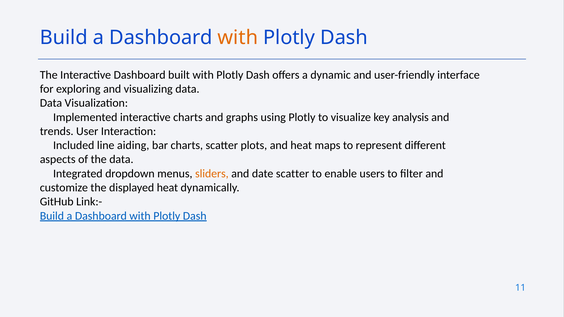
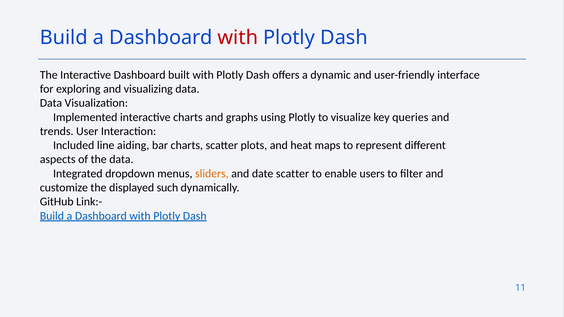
with at (238, 38) colour: orange -> red
analysis: analysis -> queries
displayed heat: heat -> such
